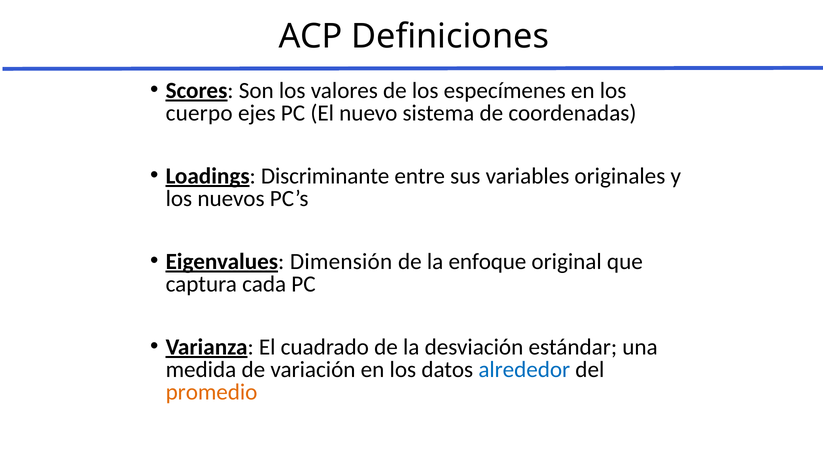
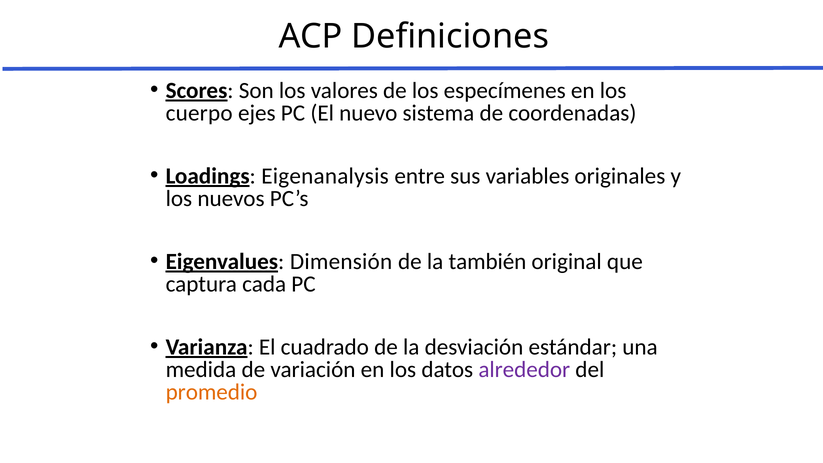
Discriminante: Discriminante -> Eigenanalysis
enfoque: enfoque -> también
alrededor colour: blue -> purple
